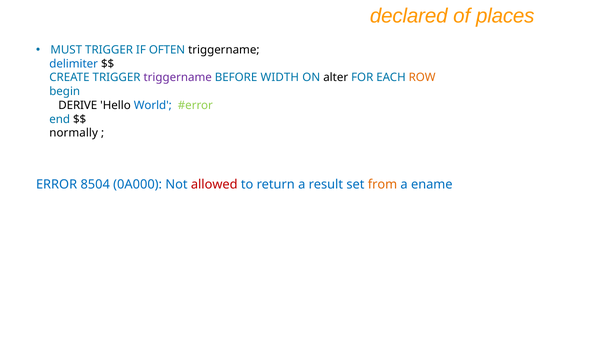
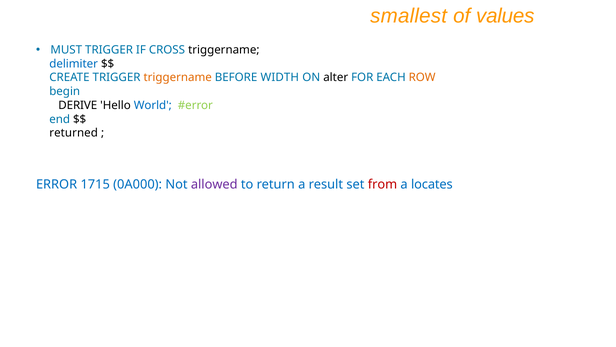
declared: declared -> smallest
places: places -> values
OFTEN: OFTEN -> CROSS
triggername at (178, 78) colour: purple -> orange
normally: normally -> returned
8504: 8504 -> 1715
allowed colour: red -> purple
from colour: orange -> red
ename: ename -> locates
